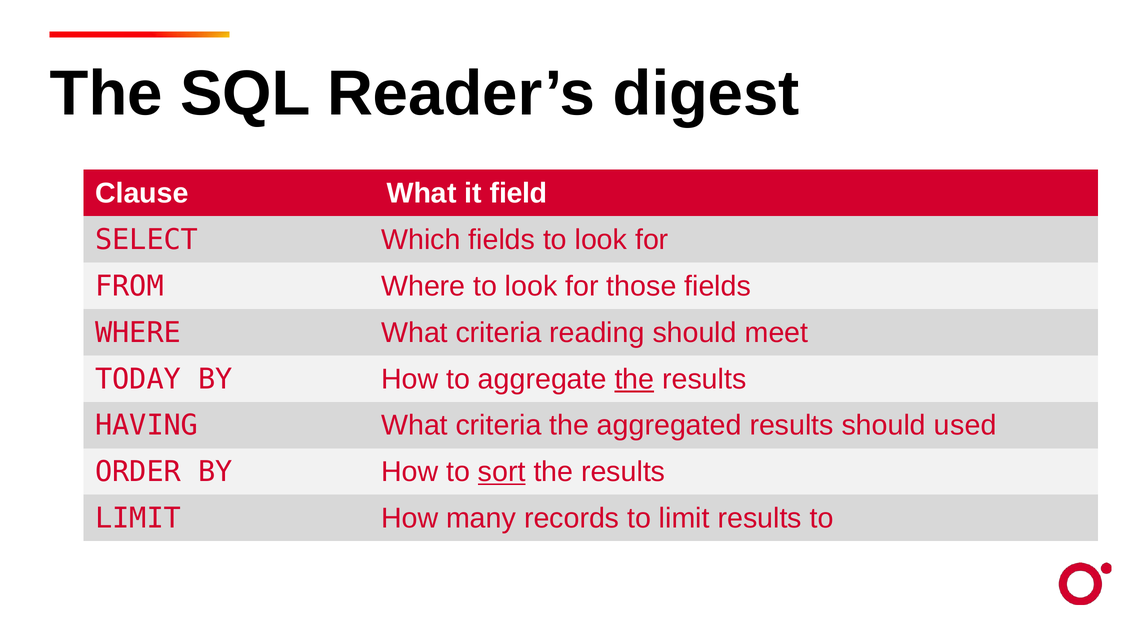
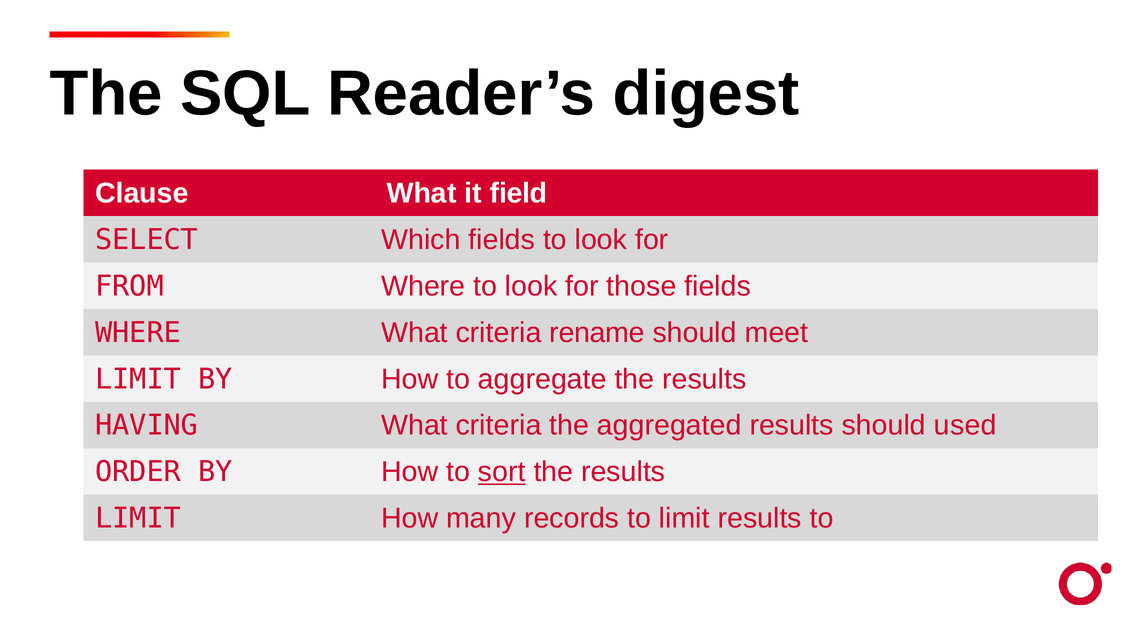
reading: reading -> rename
TODAY at (138, 379): TODAY -> LIMIT
the at (634, 379) underline: present -> none
